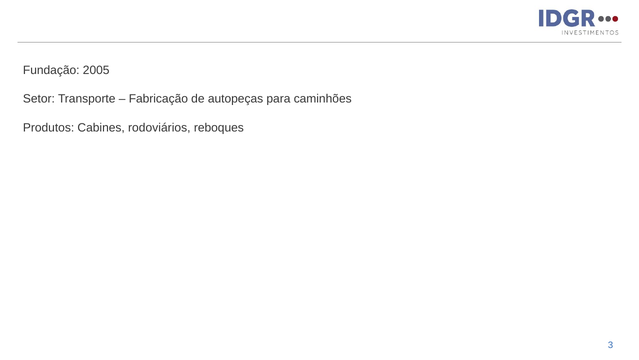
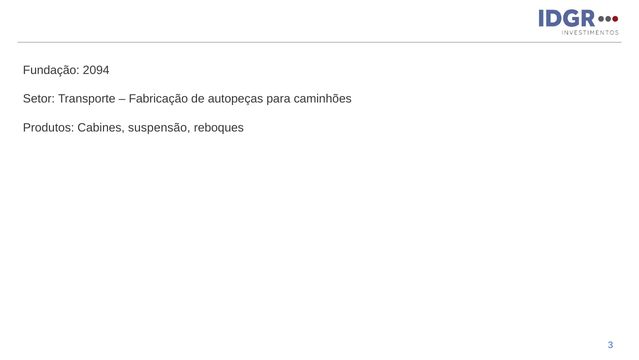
2005: 2005 -> 2094
rodoviários: rodoviários -> suspensão
